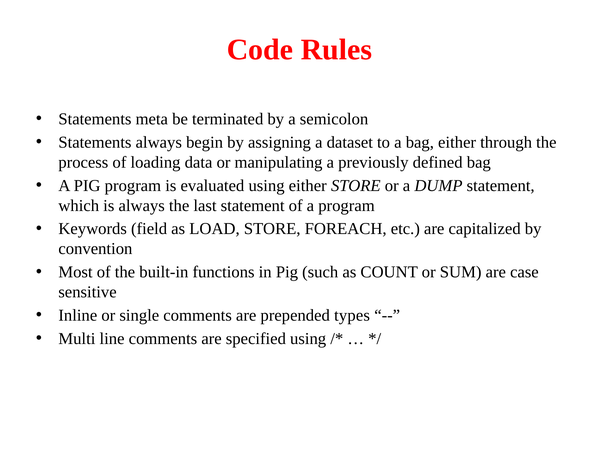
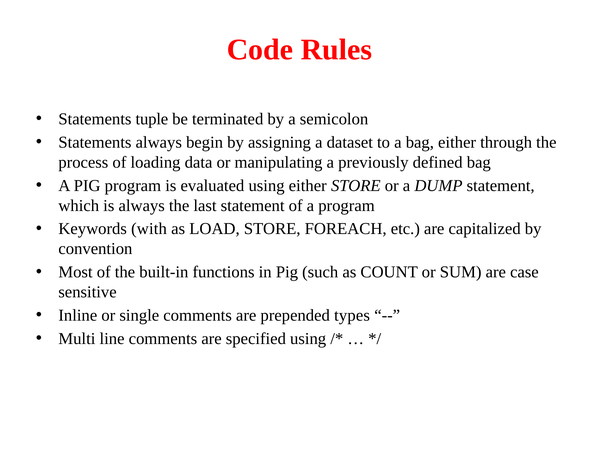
meta: meta -> tuple
field: field -> with
